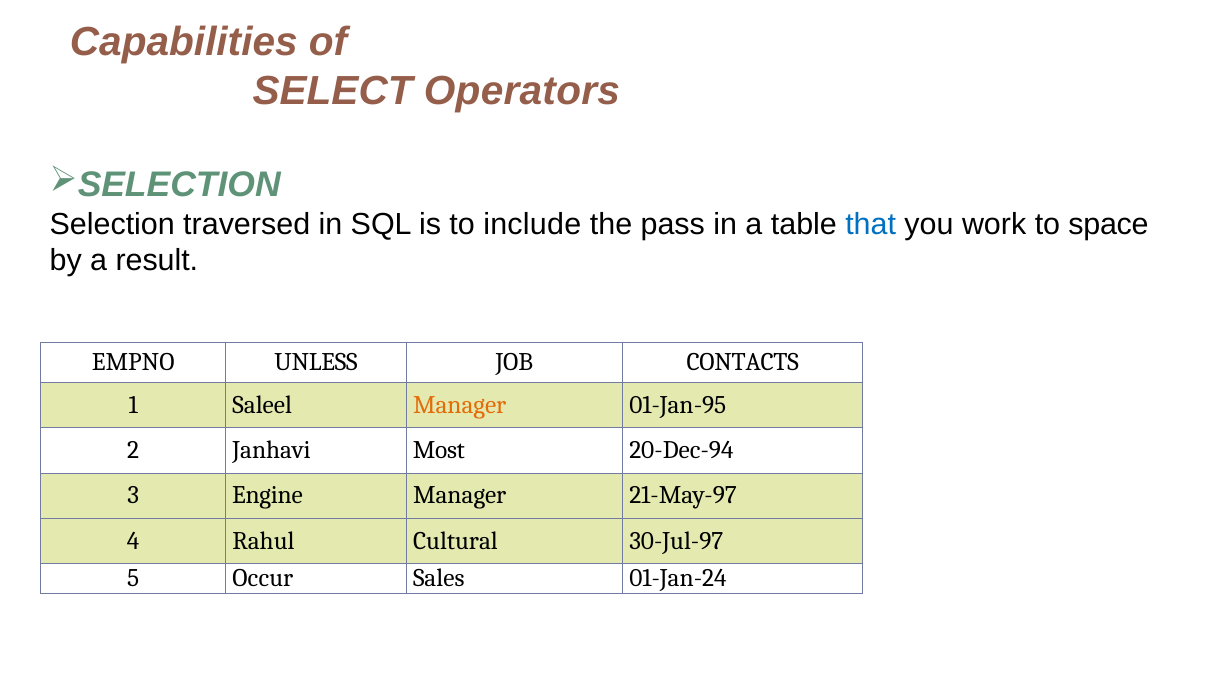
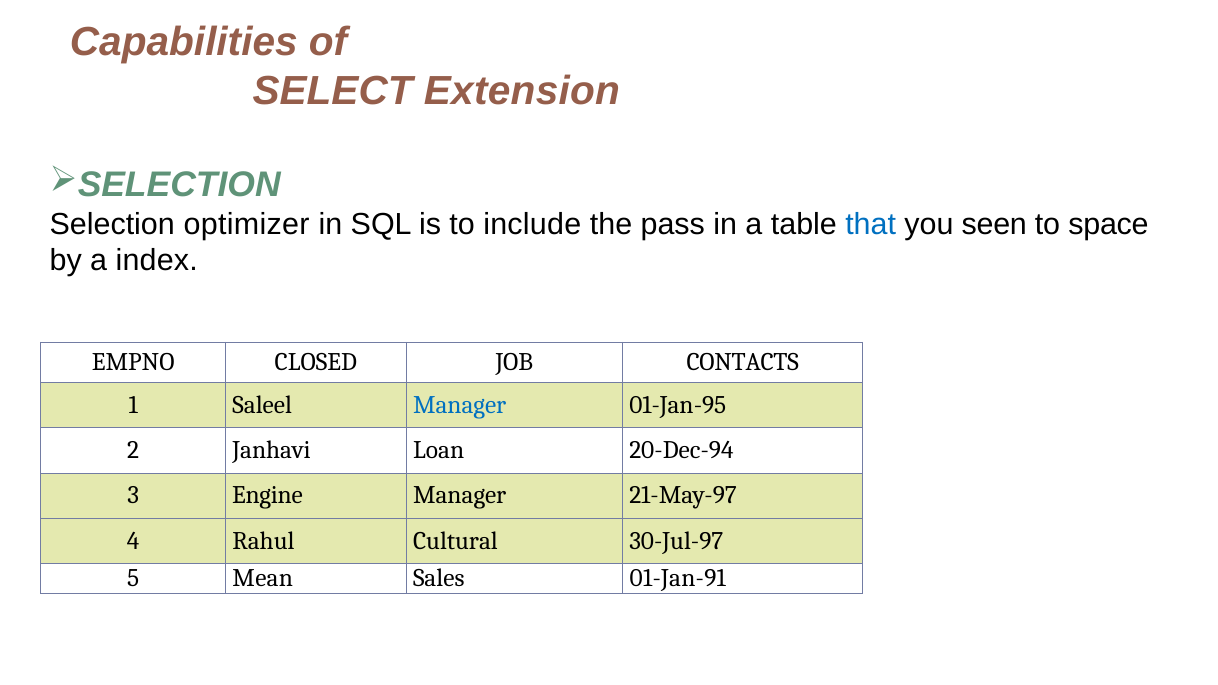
Operators: Operators -> Extension
traversed: traversed -> optimizer
work: work -> seen
result: result -> index
UNLESS: UNLESS -> CLOSED
Manager at (460, 405) colour: orange -> blue
Most: Most -> Loan
Occur: Occur -> Mean
01-Jan-24: 01-Jan-24 -> 01-Jan-91
